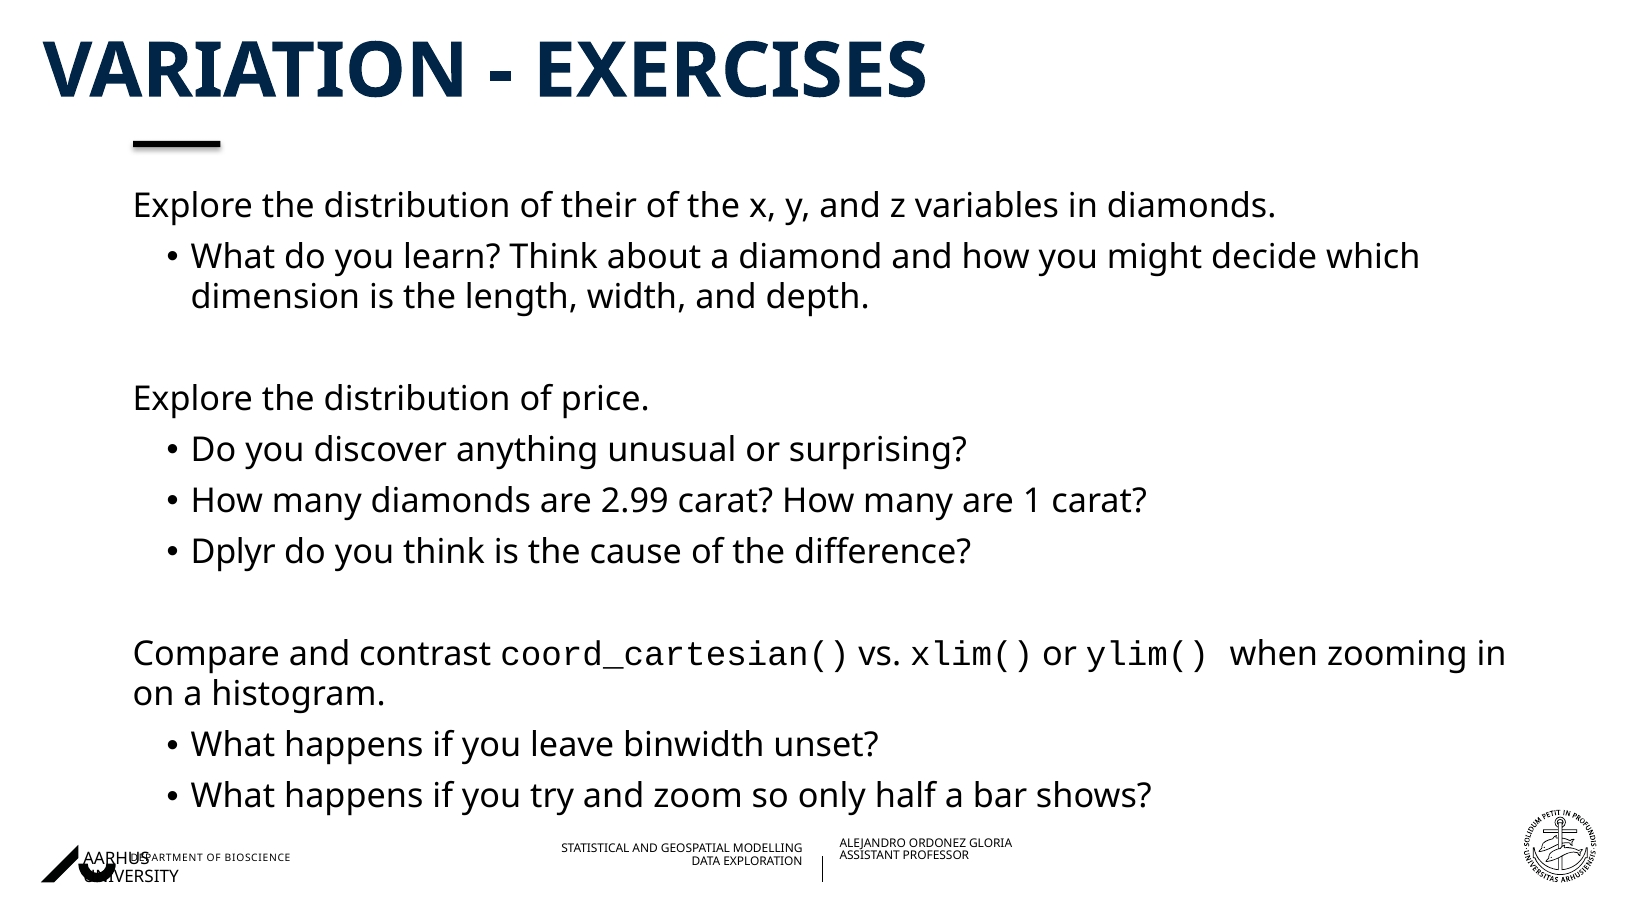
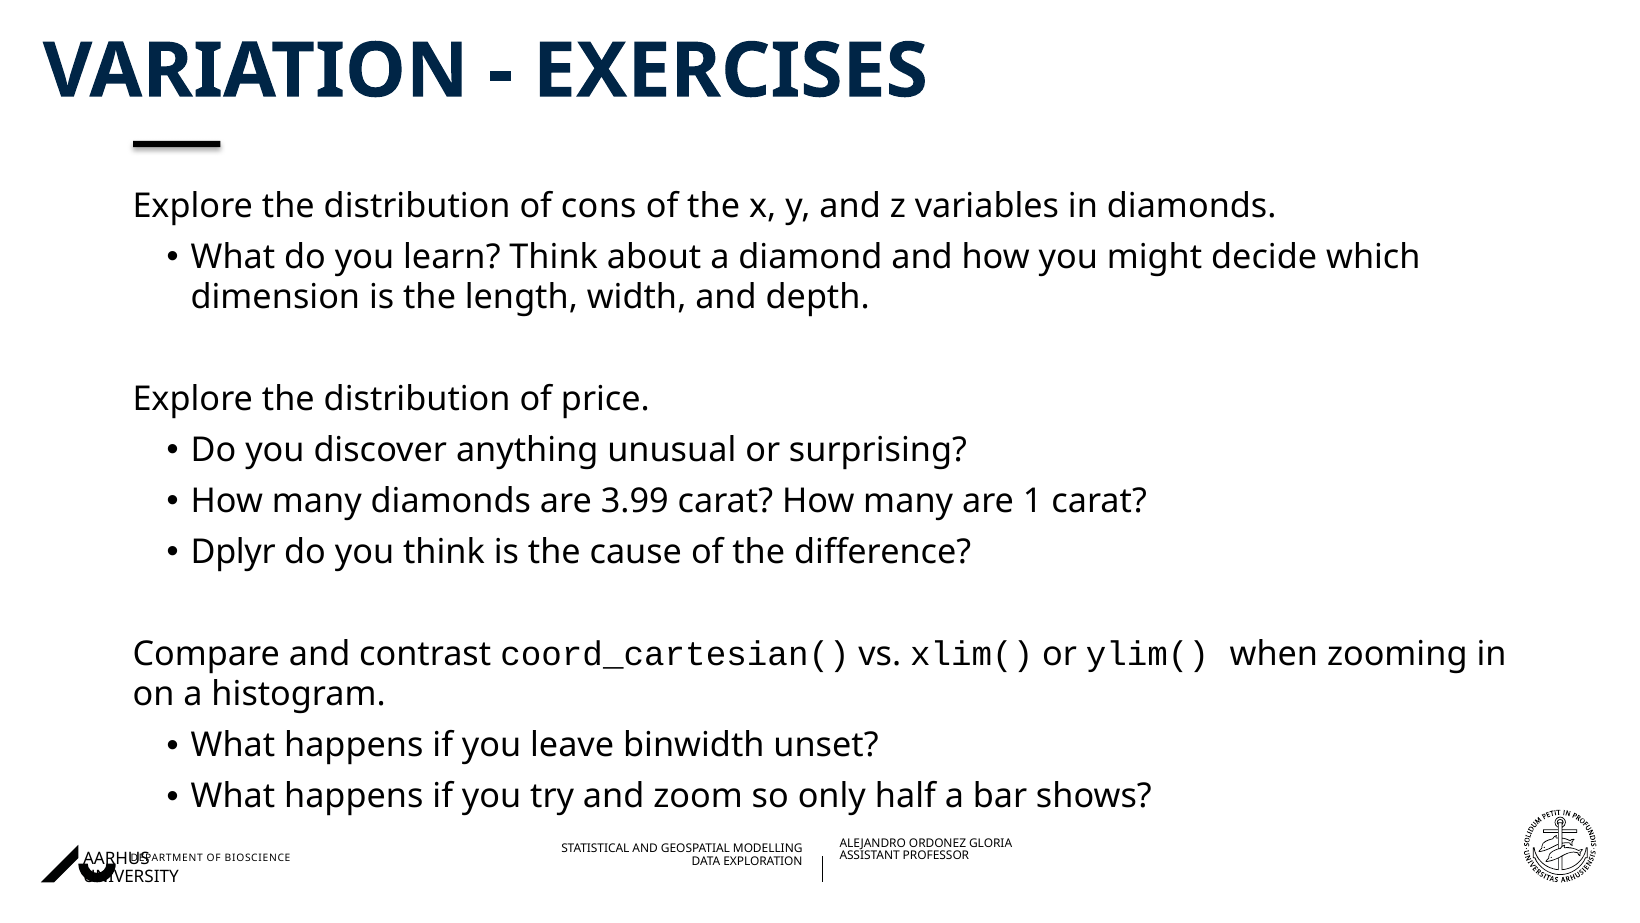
their: their -> cons
2.99: 2.99 -> 3.99
